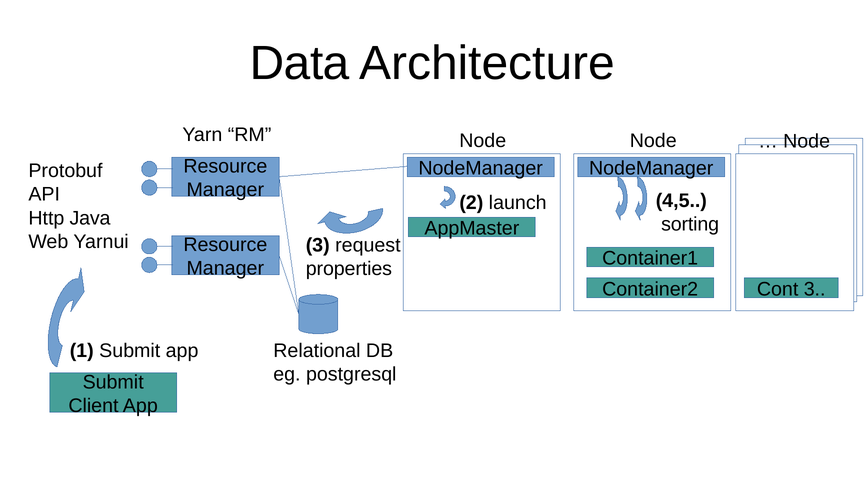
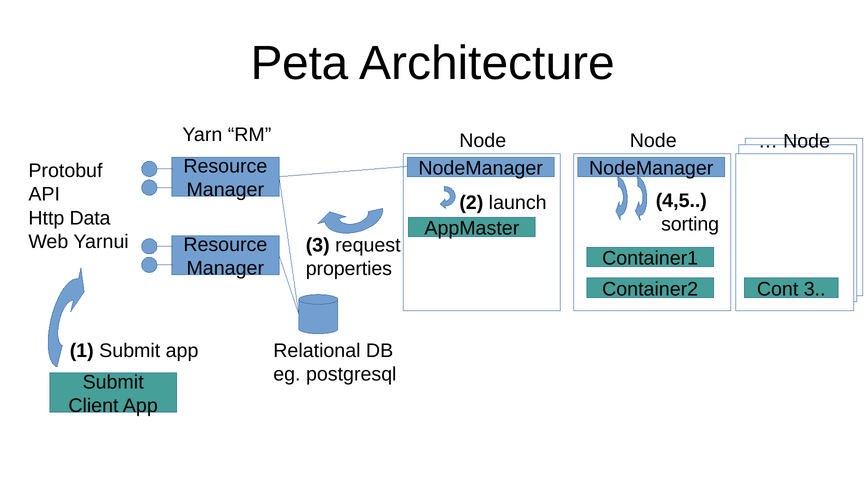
Data: Data -> Peta
Java: Java -> Data
